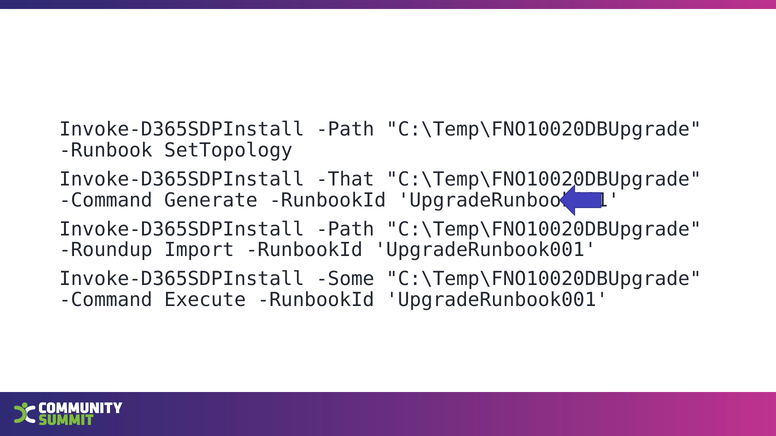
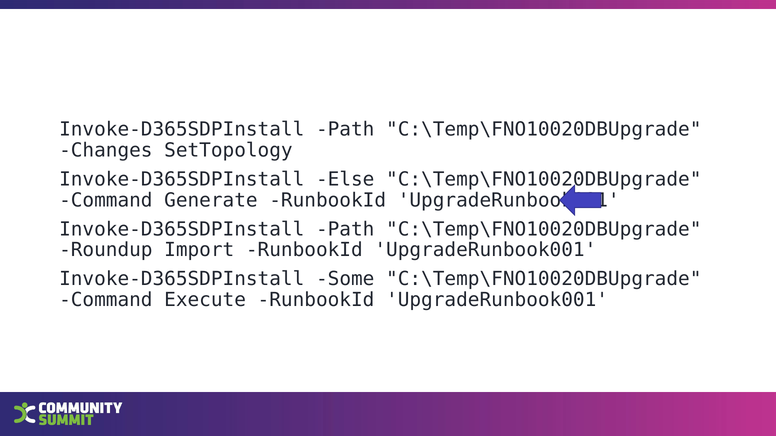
Runbook: Runbook -> Changes
That: That -> Else
